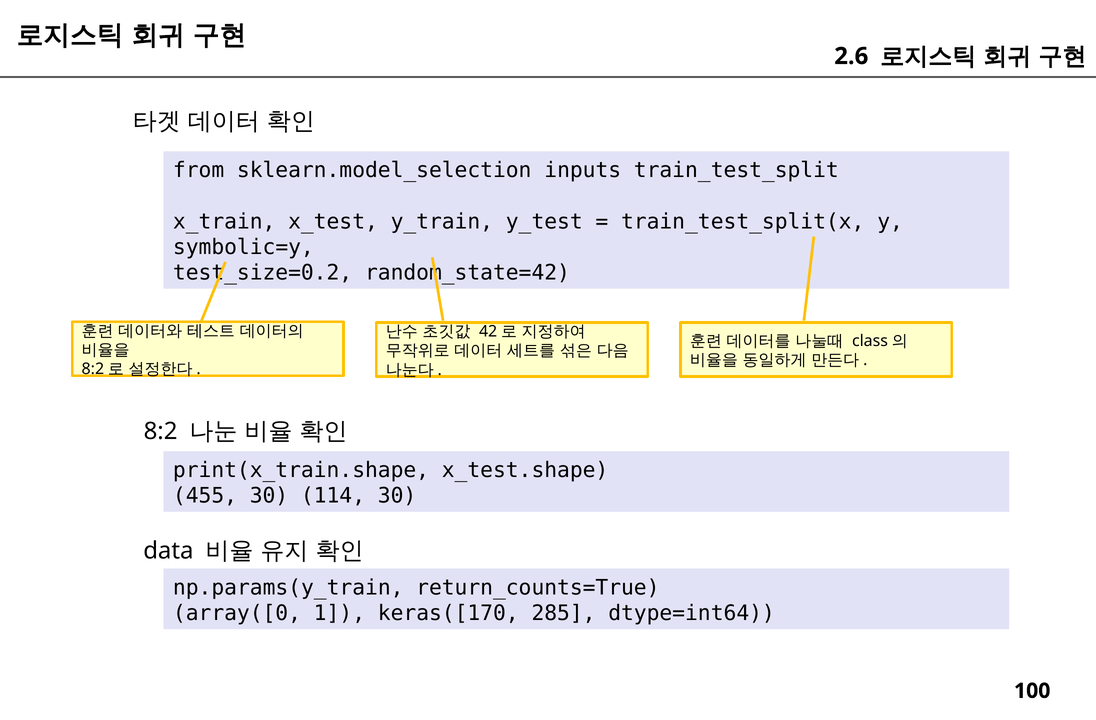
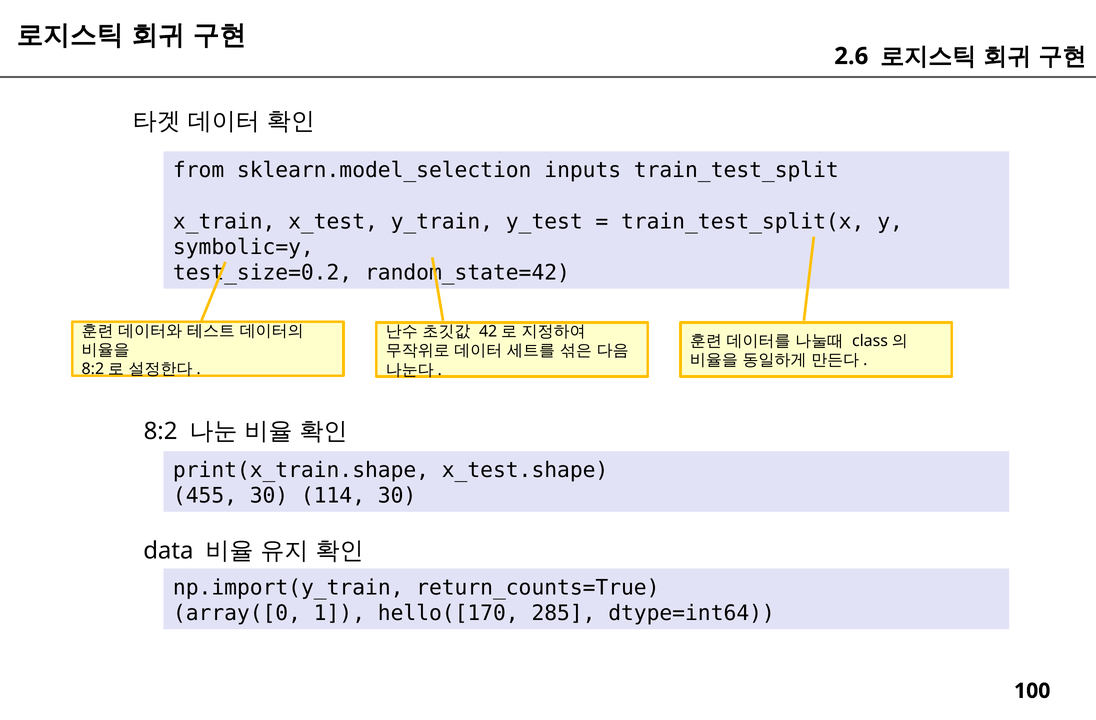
np.params(y_train: np.params(y_train -> np.import(y_train
keras([170: keras([170 -> hello([170
